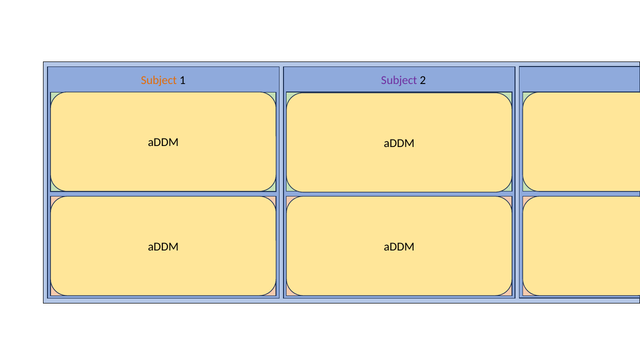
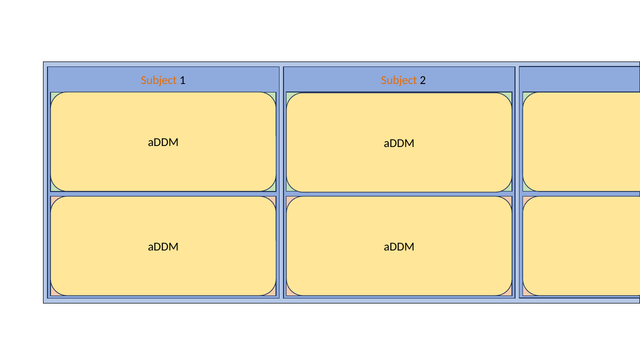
Subject at (399, 80) colour: purple -> orange
